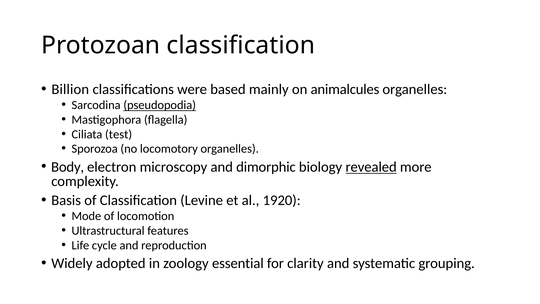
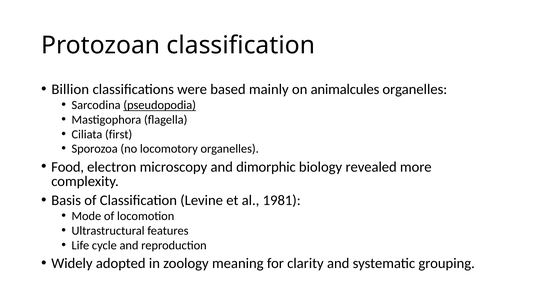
test: test -> first
Body: Body -> Food
revealed underline: present -> none
1920: 1920 -> 1981
essential: essential -> meaning
